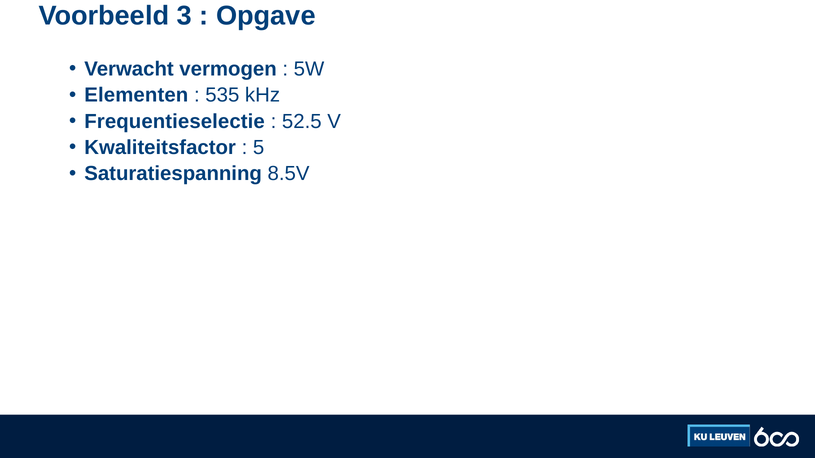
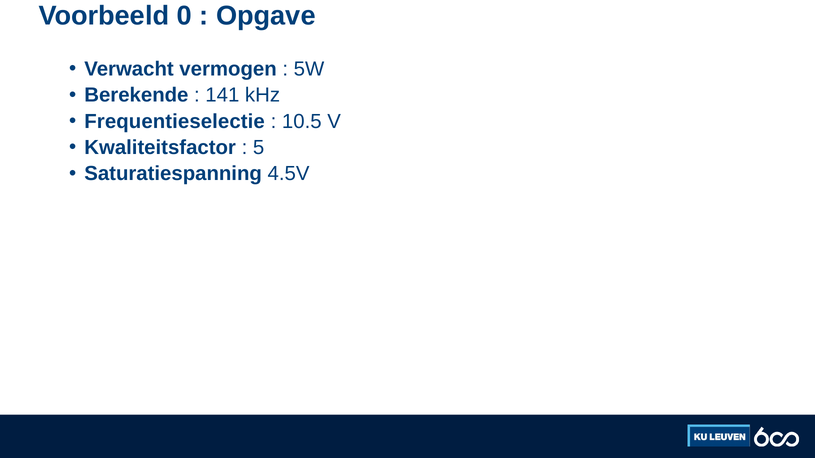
3: 3 -> 0
Elementen: Elementen -> Berekende
535: 535 -> 141
52.5: 52.5 -> 10.5
8.5V: 8.5V -> 4.5V
